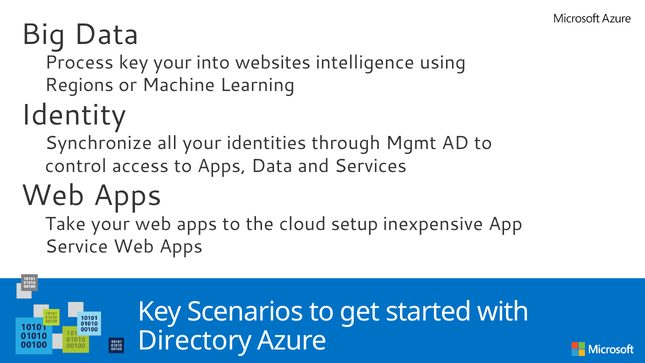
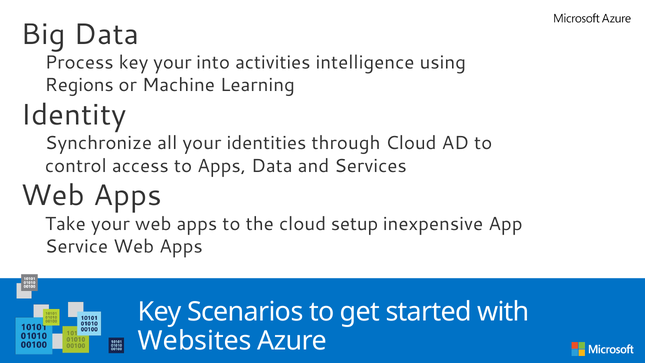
websites: websites -> activities
through Mgmt: Mgmt -> Cloud
Directory: Directory -> Websites
